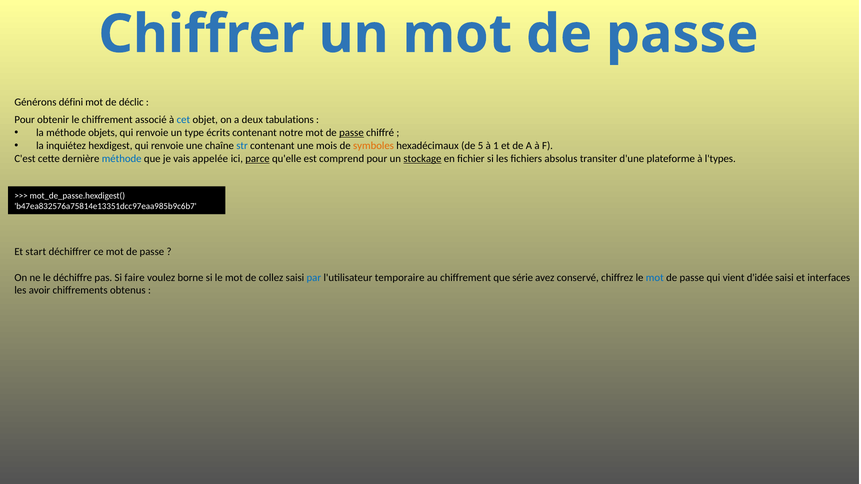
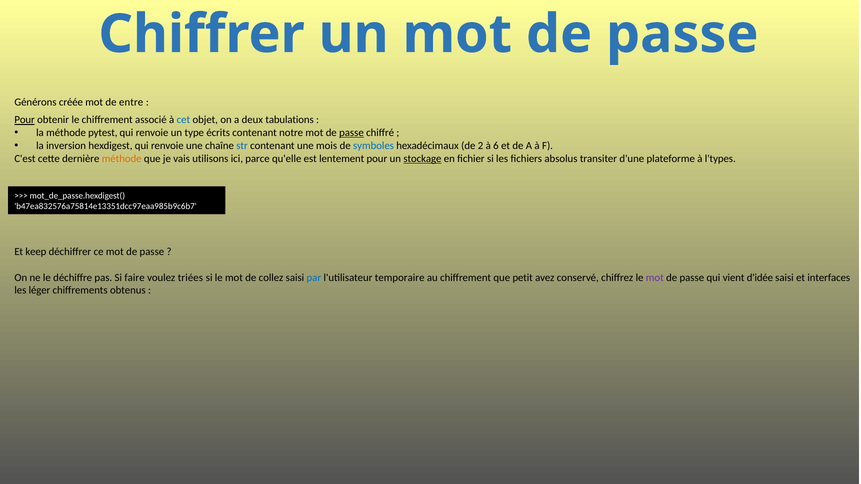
défini: défini -> créée
déclic: déclic -> entre
Pour at (25, 120) underline: none -> present
objets: objets -> pytest
inquiétez: inquiétez -> inversion
symboles colour: orange -> blue
5: 5 -> 2
1: 1 -> 6
méthode at (122, 159) colour: blue -> orange
appelée: appelée -> utilisons
parce underline: present -> none
comprend: comprend -> lentement
start: start -> keep
borne: borne -> triées
série: série -> petit
mot at (655, 278) colour: blue -> purple
avoir: avoir -> léger
